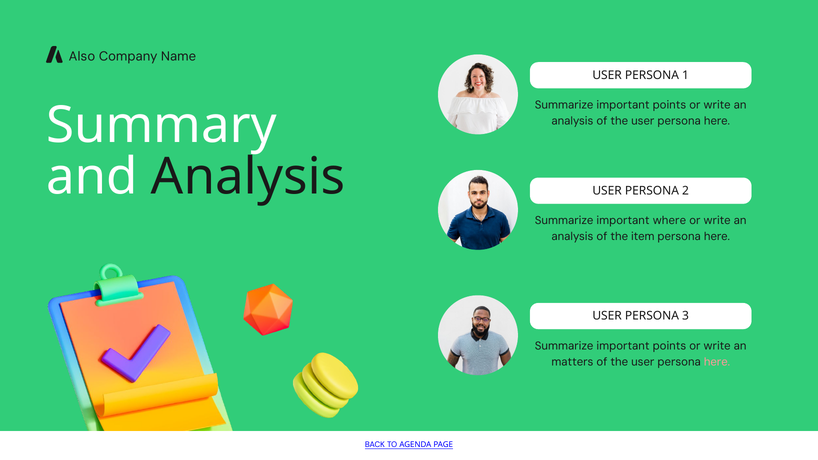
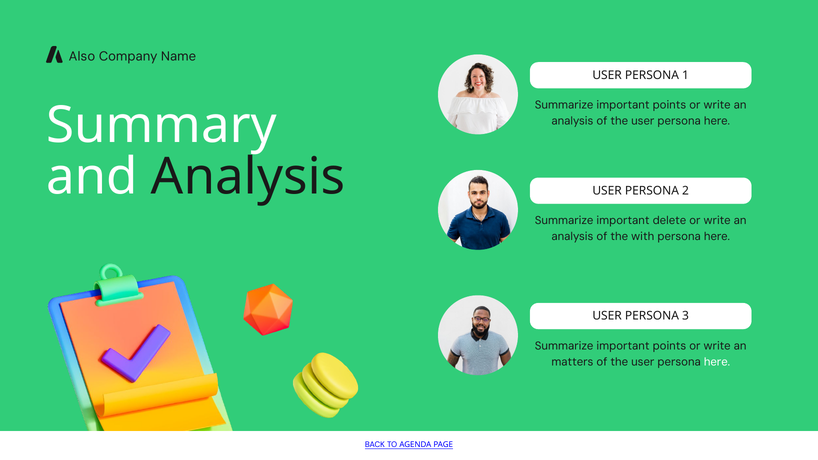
where: where -> delete
item: item -> with
here at (717, 362) colour: pink -> white
